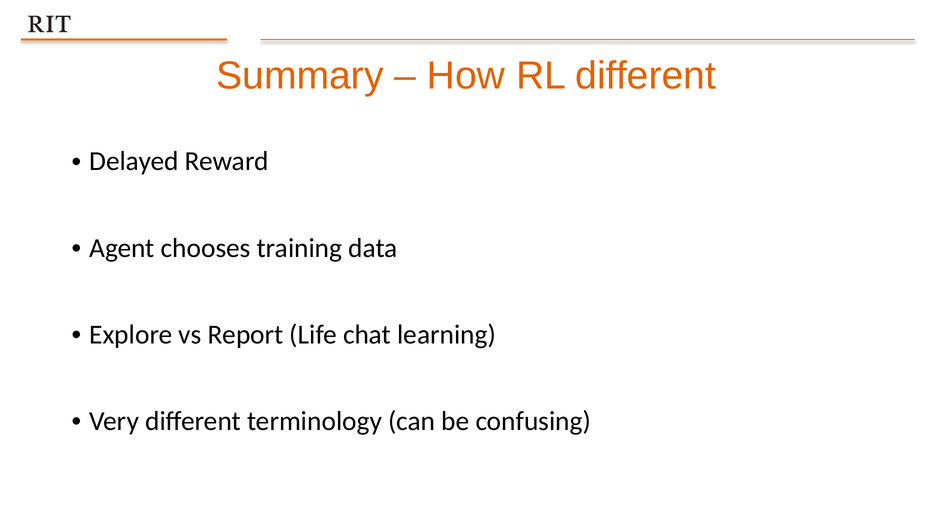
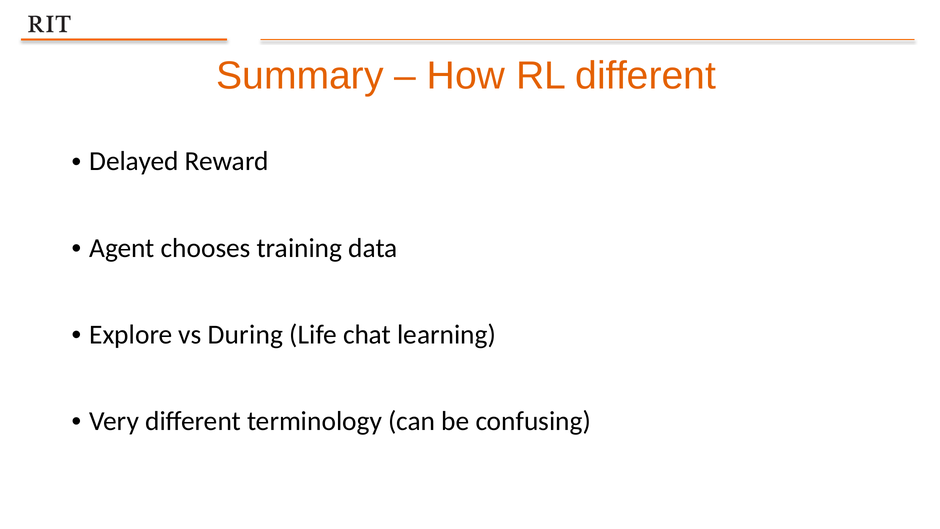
Report: Report -> During
